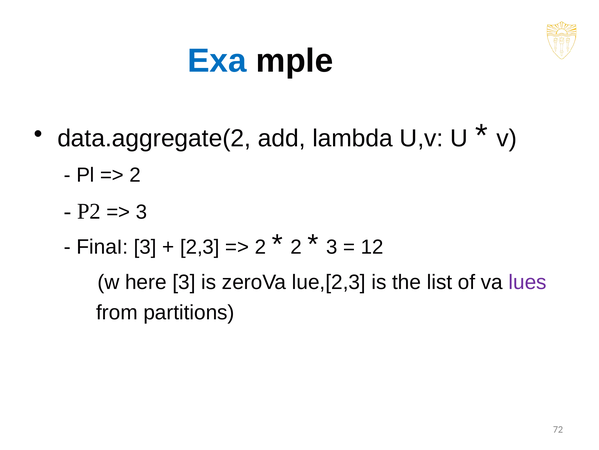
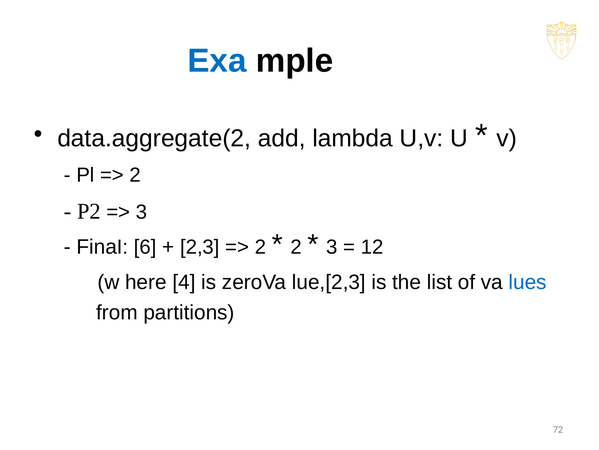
FinaI 3: 3 -> 6
here 3: 3 -> 4
lues colour: purple -> blue
